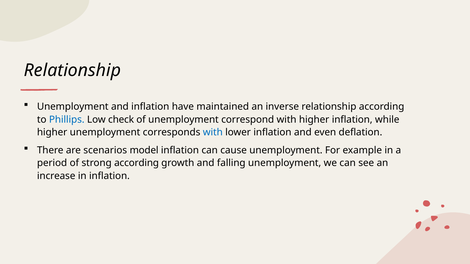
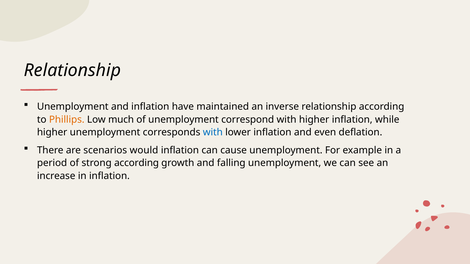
Phillips colour: blue -> orange
check: check -> much
model: model -> would
